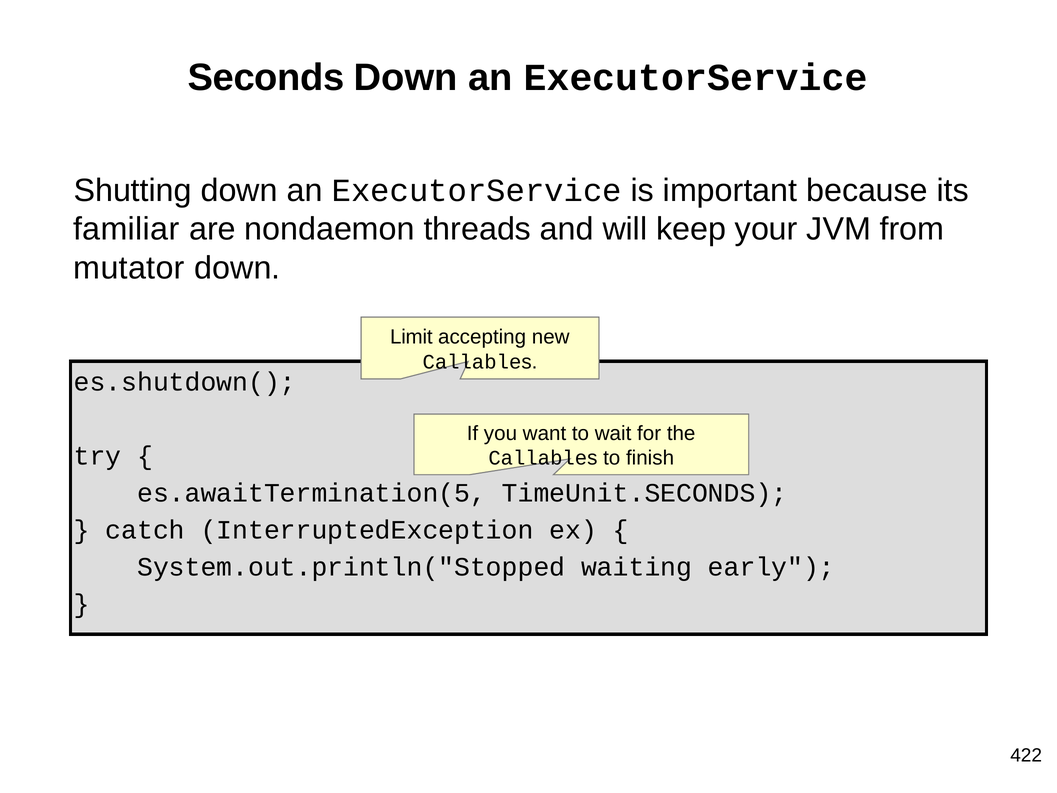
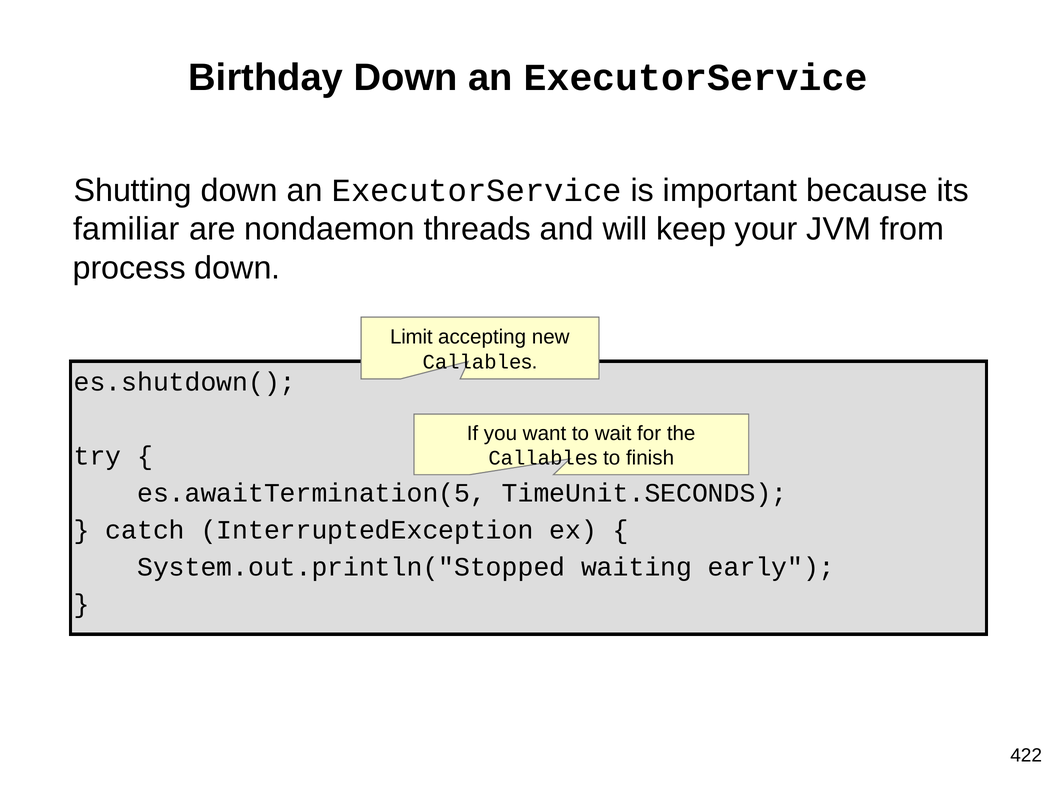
Seconds: Seconds -> Birthday
mutator: mutator -> process
